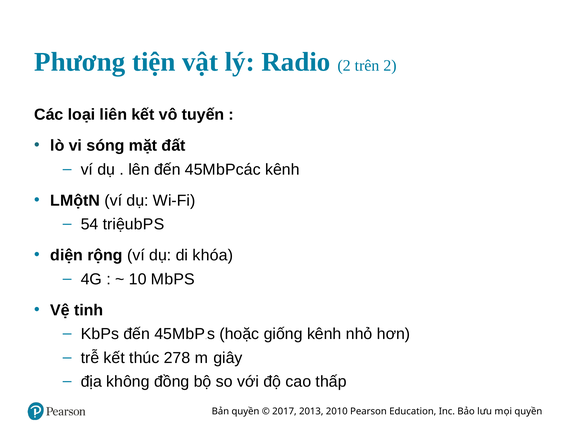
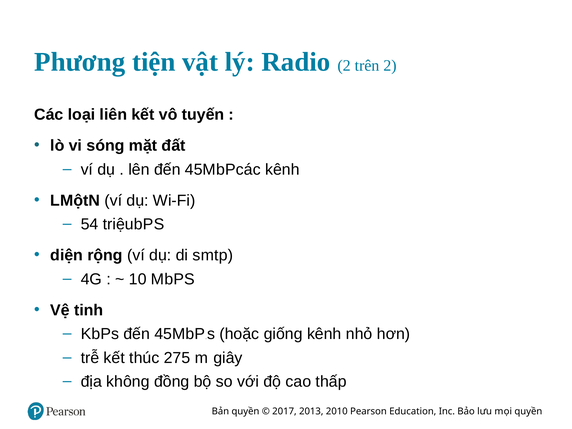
khóa: khóa -> smtp
278: 278 -> 275
